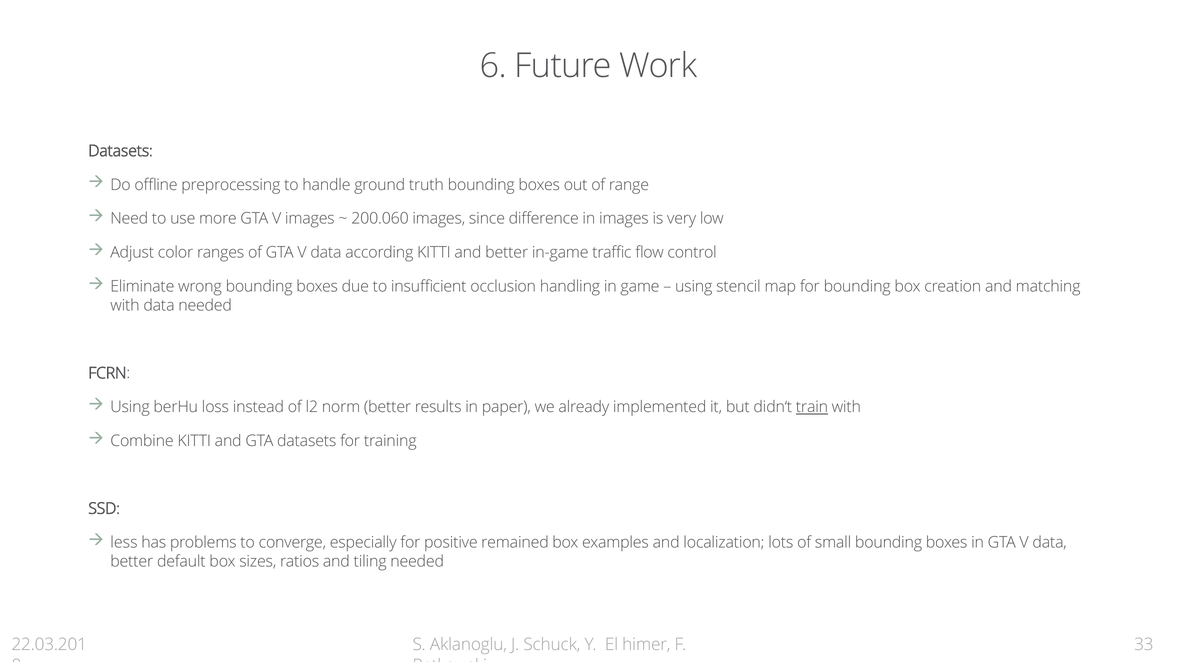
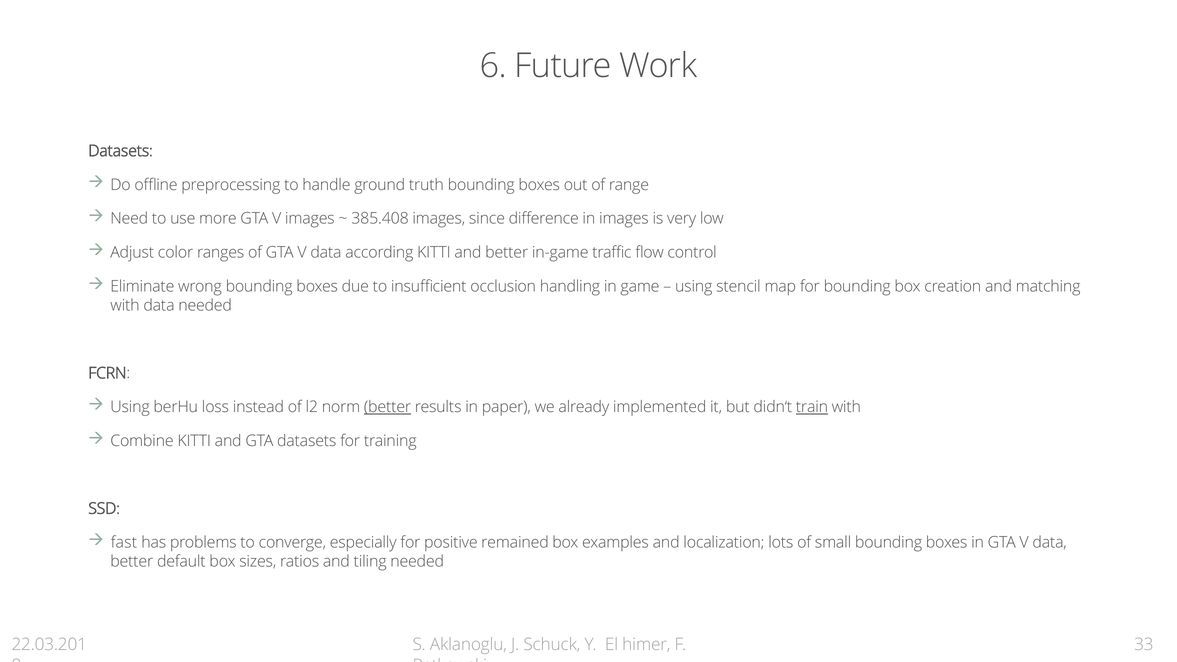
200.060: 200.060 -> 385.408
better at (388, 407) underline: none -> present
less: less -> fast
